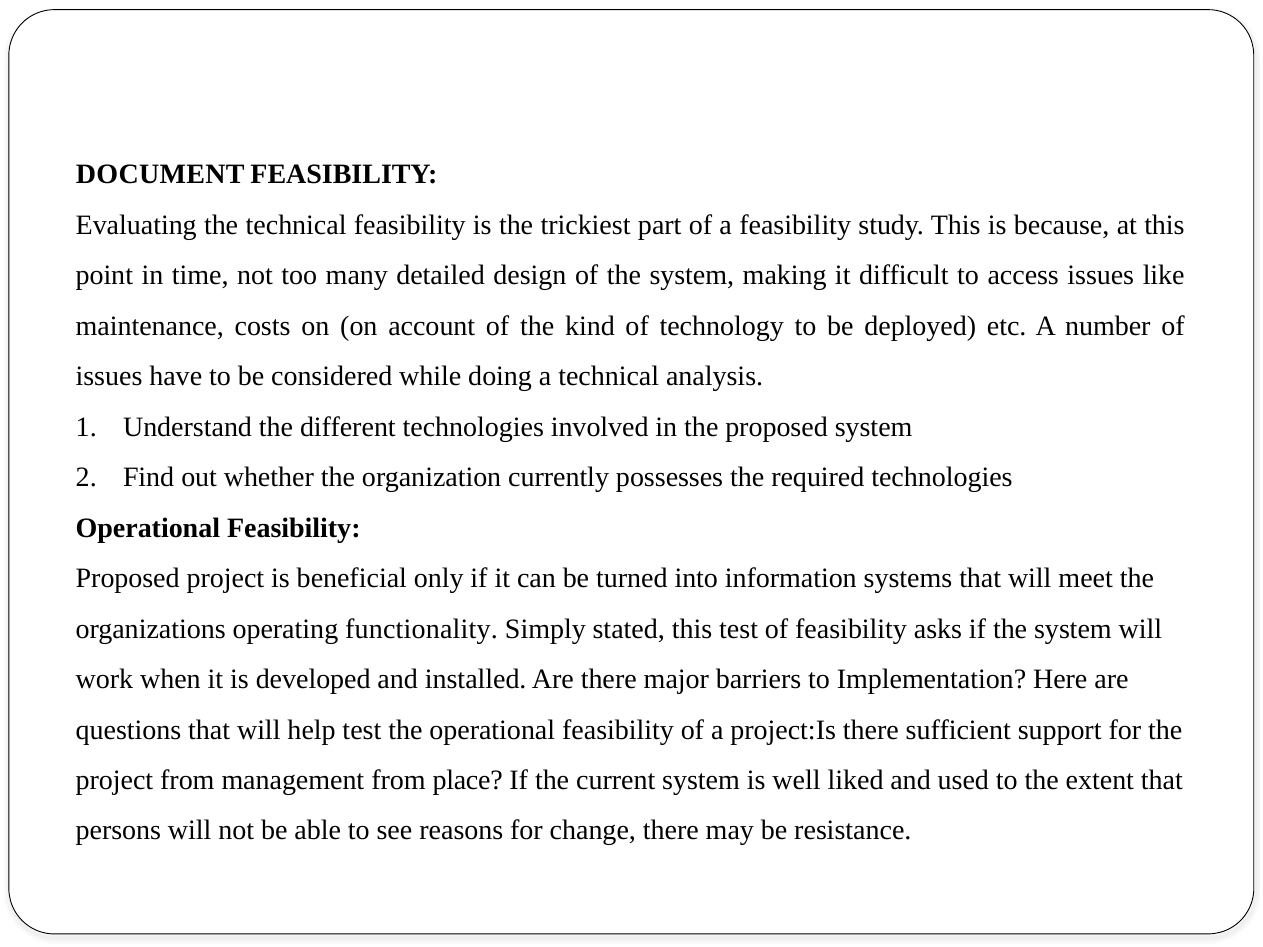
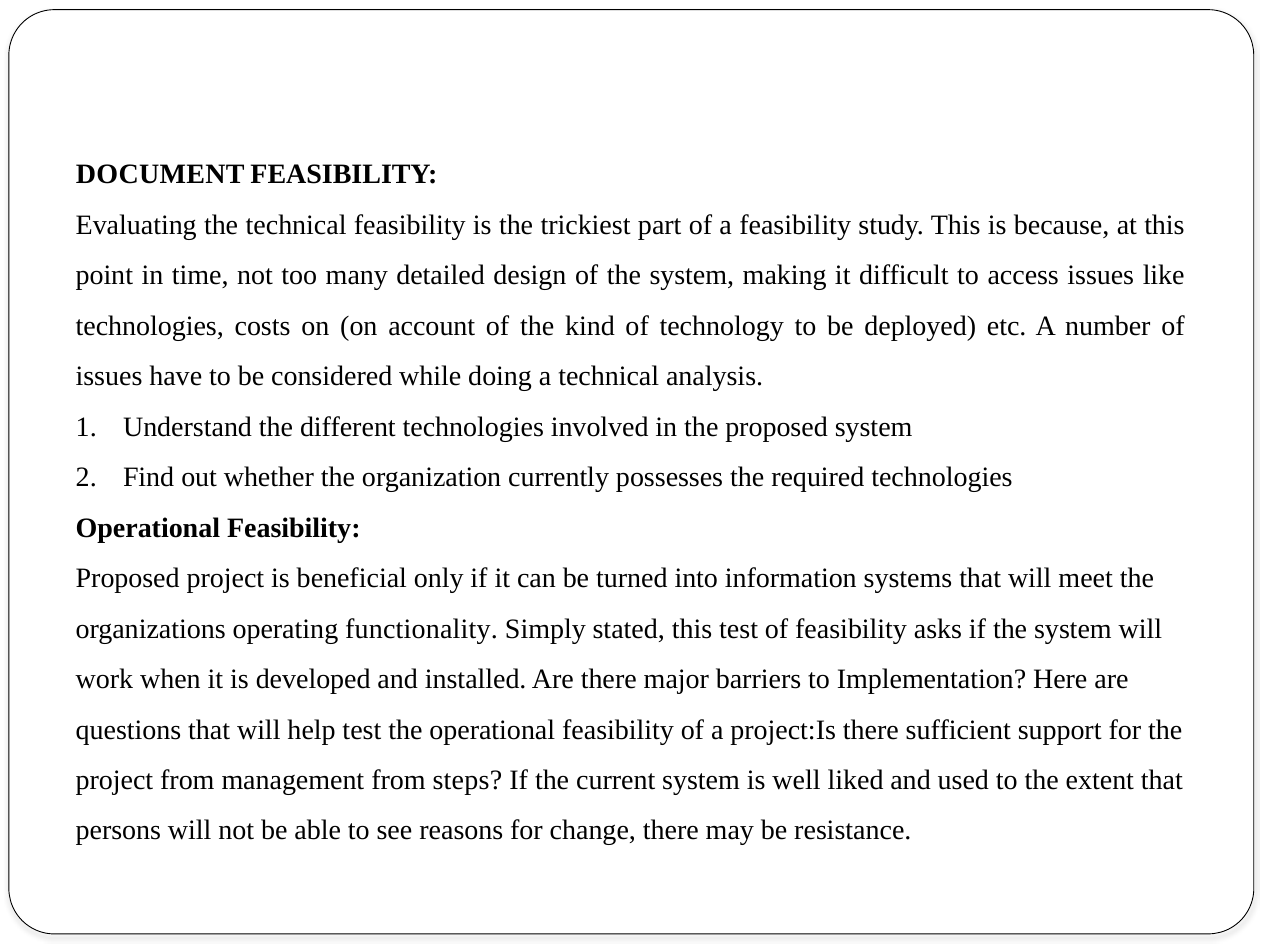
maintenance at (150, 326): maintenance -> technologies
place: place -> steps
